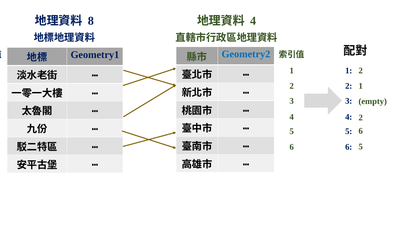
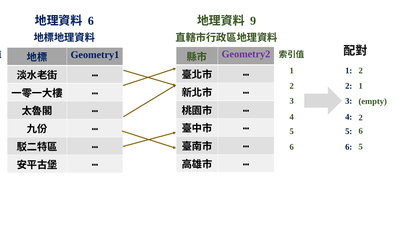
8 at (91, 21): 8 -> 6
4 at (253, 21): 4 -> 9
Geometry2 colour: blue -> purple
